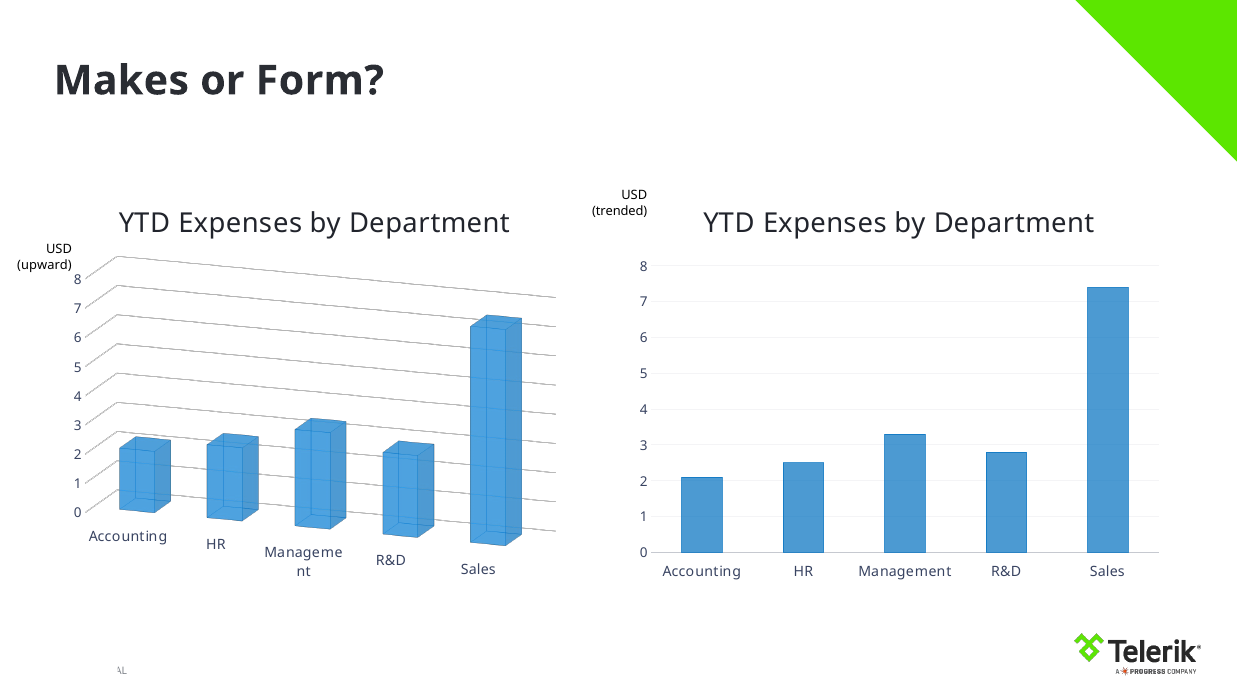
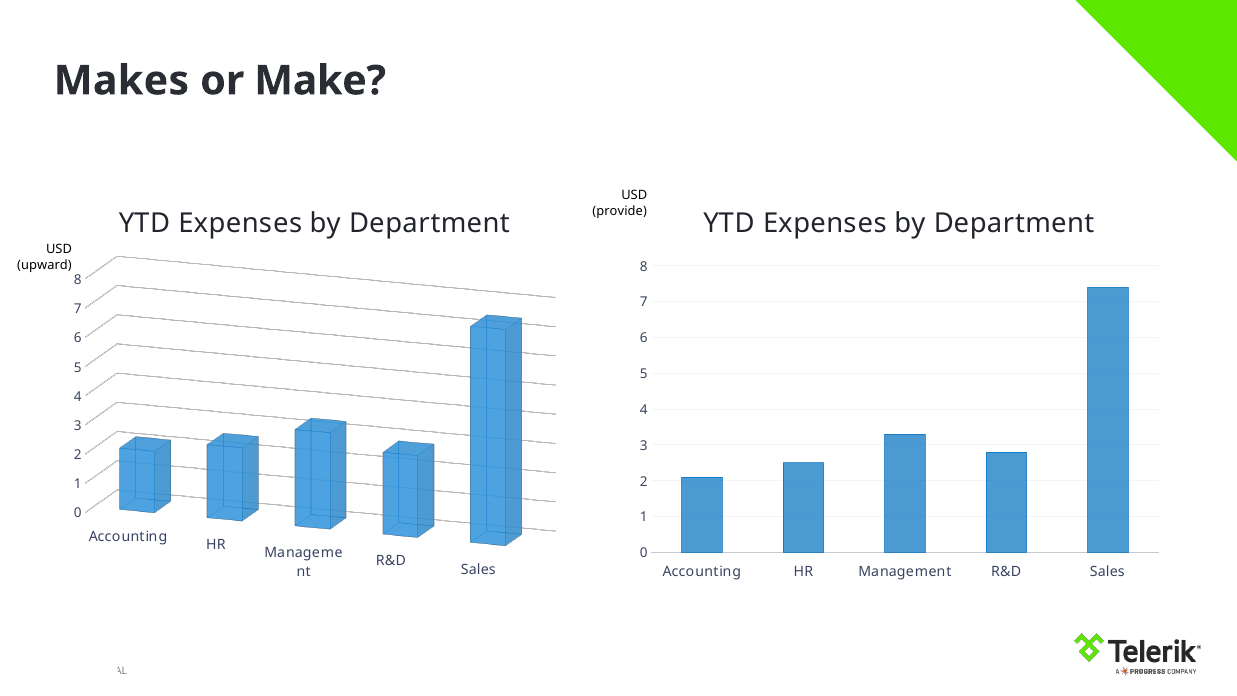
Form: Form -> Make
trended: trended -> provide
